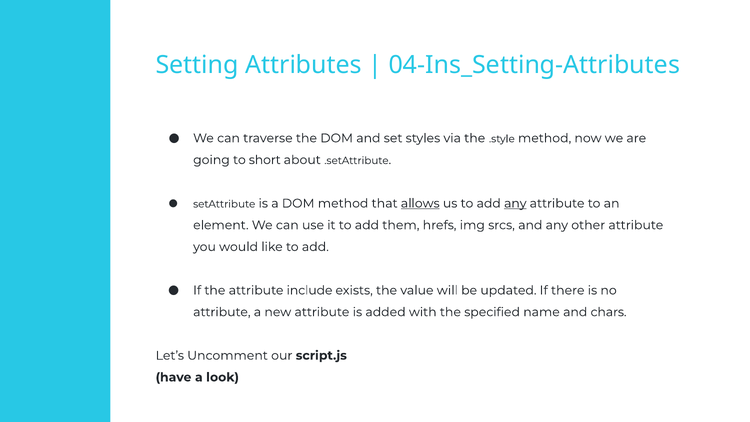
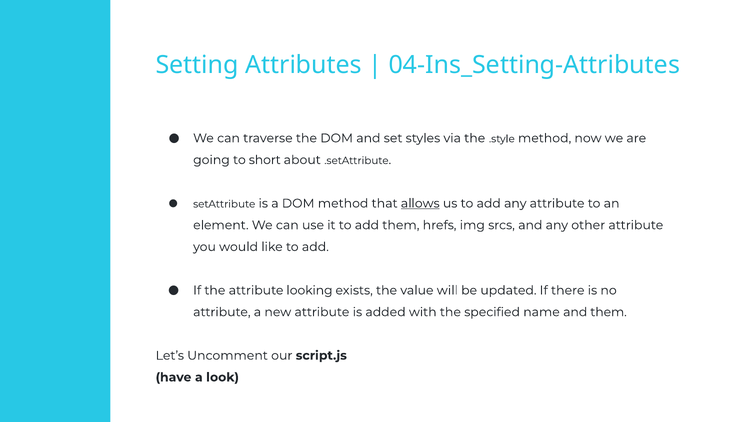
any at (515, 203) underline: present -> none
include: include -> looking
and chars: chars -> them
